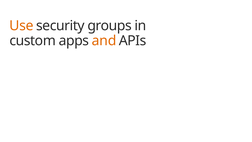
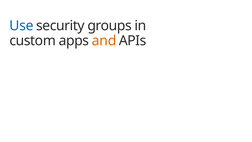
Use colour: orange -> blue
